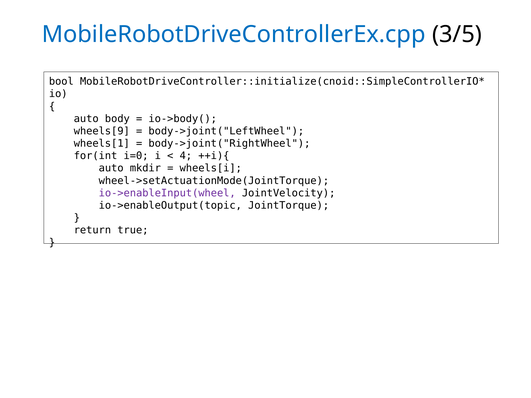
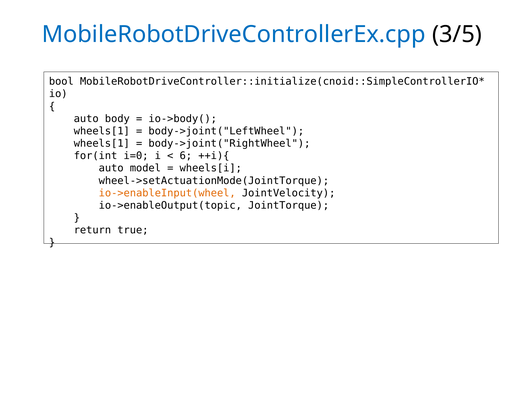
wheels[9 at (102, 131): wheels[9 -> wheels[1
4: 4 -> 6
mkdir: mkdir -> model
io->enableInput(wheel colour: purple -> orange
